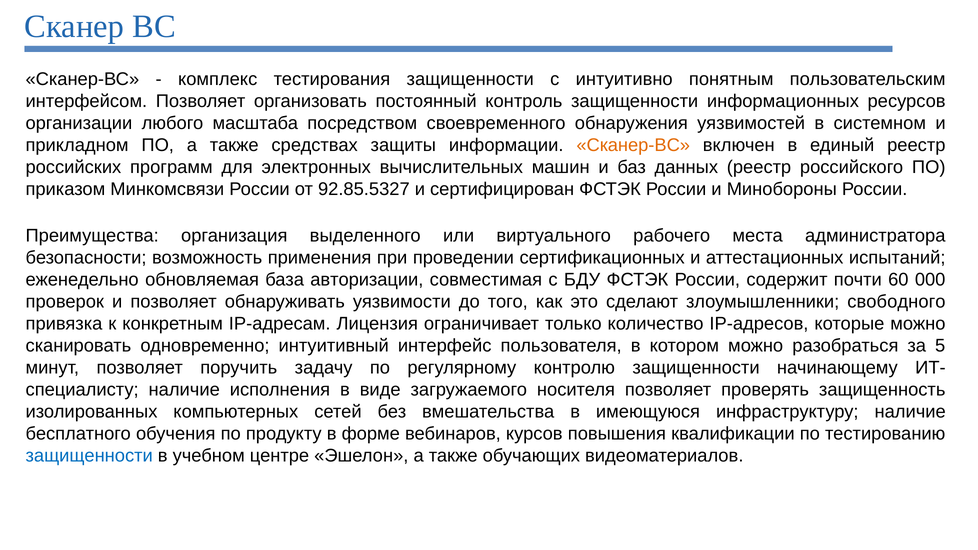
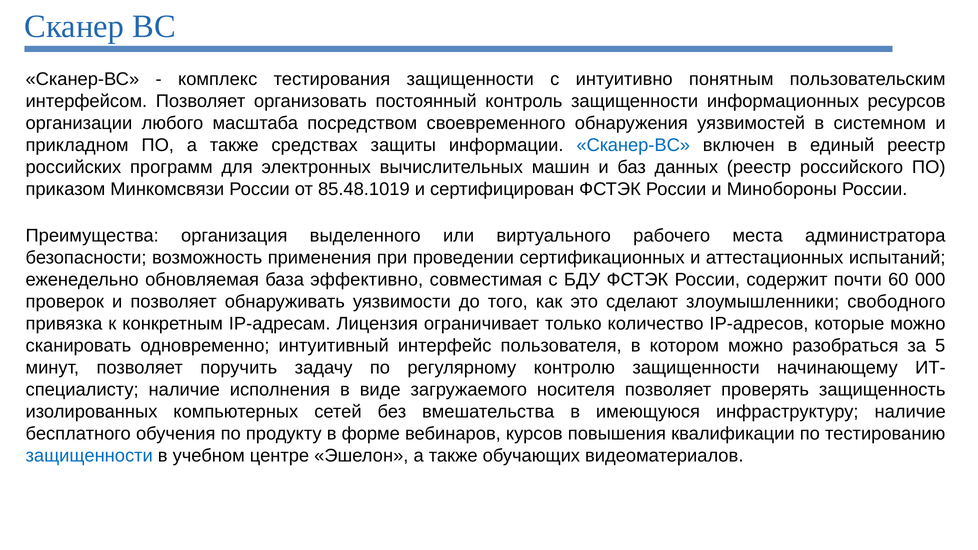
Сканер-ВС at (633, 145) colour: orange -> blue
92.85.5327: 92.85.5327 -> 85.48.1019
авторизации: авторизации -> эффективно
